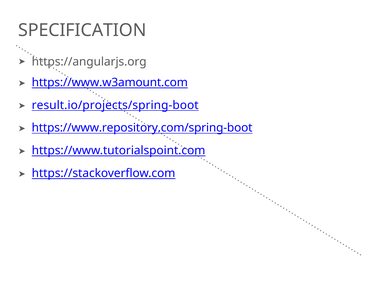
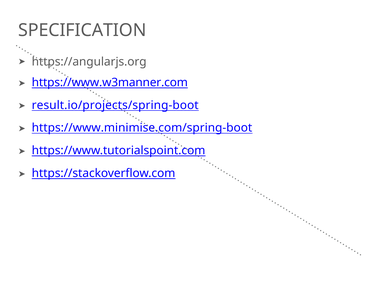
https://www.w3amount.com: https://www.w3amount.com -> https://www.w3manner.com
https://www.repository.com/spring-boot: https://www.repository.com/spring-boot -> https://www.minimise.com/spring-boot
